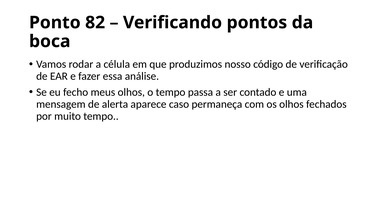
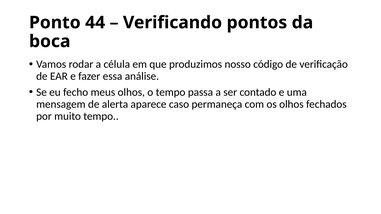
82: 82 -> 44
